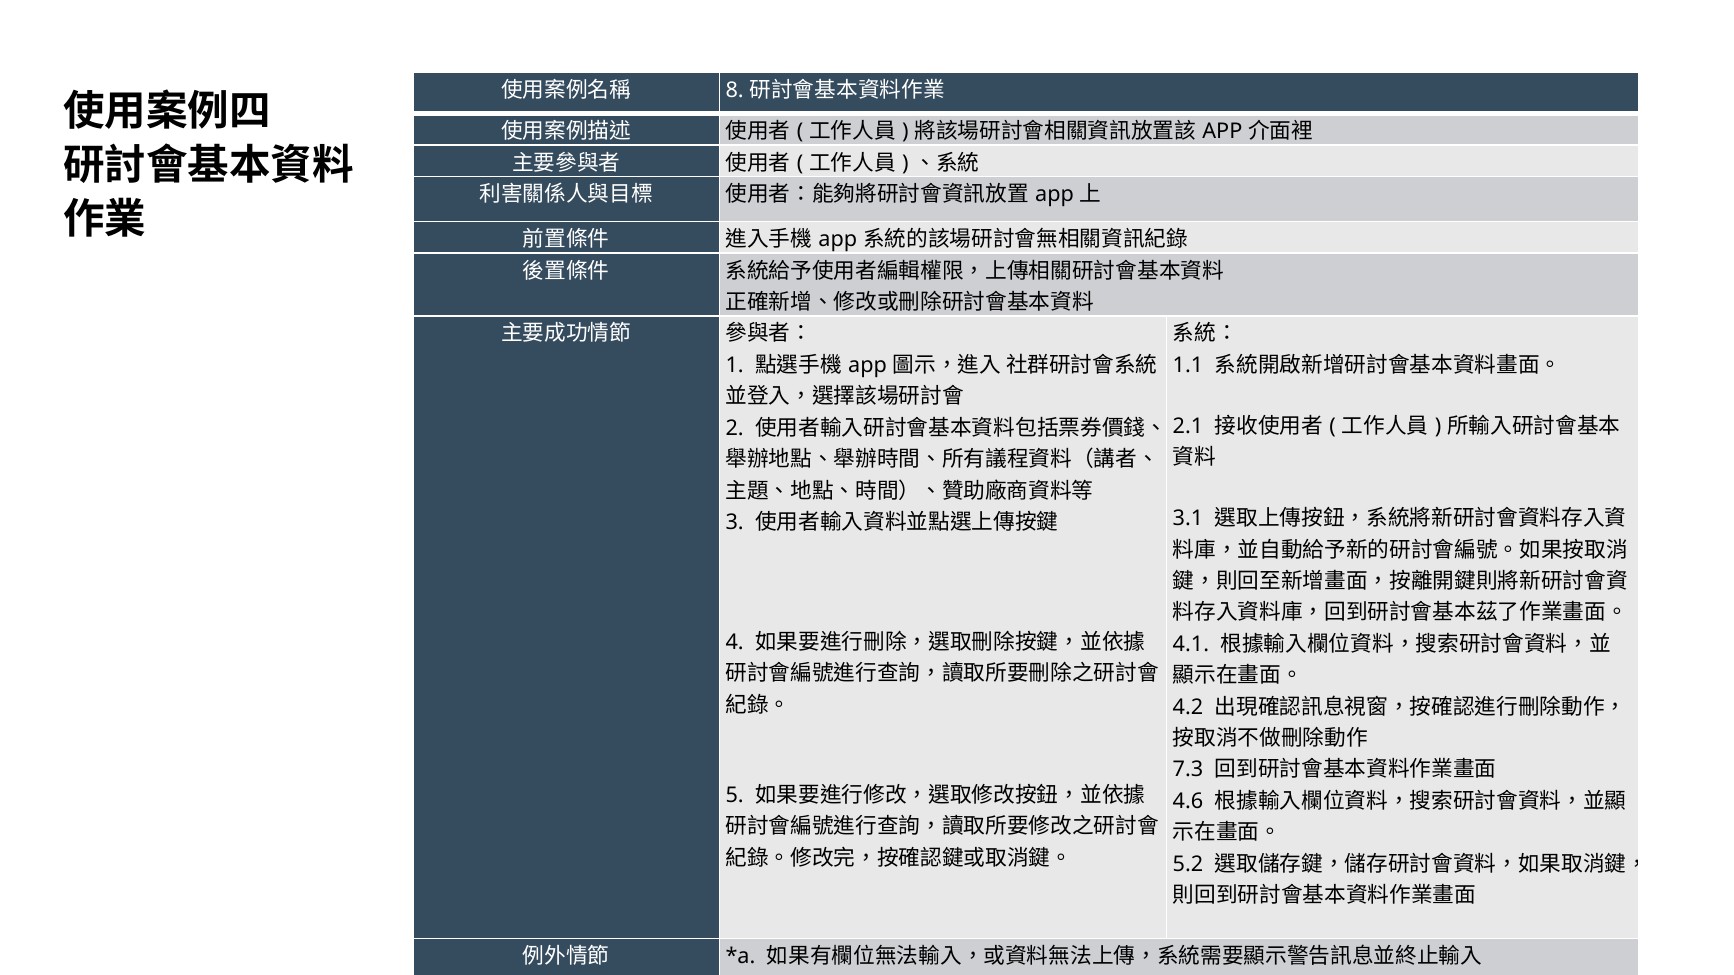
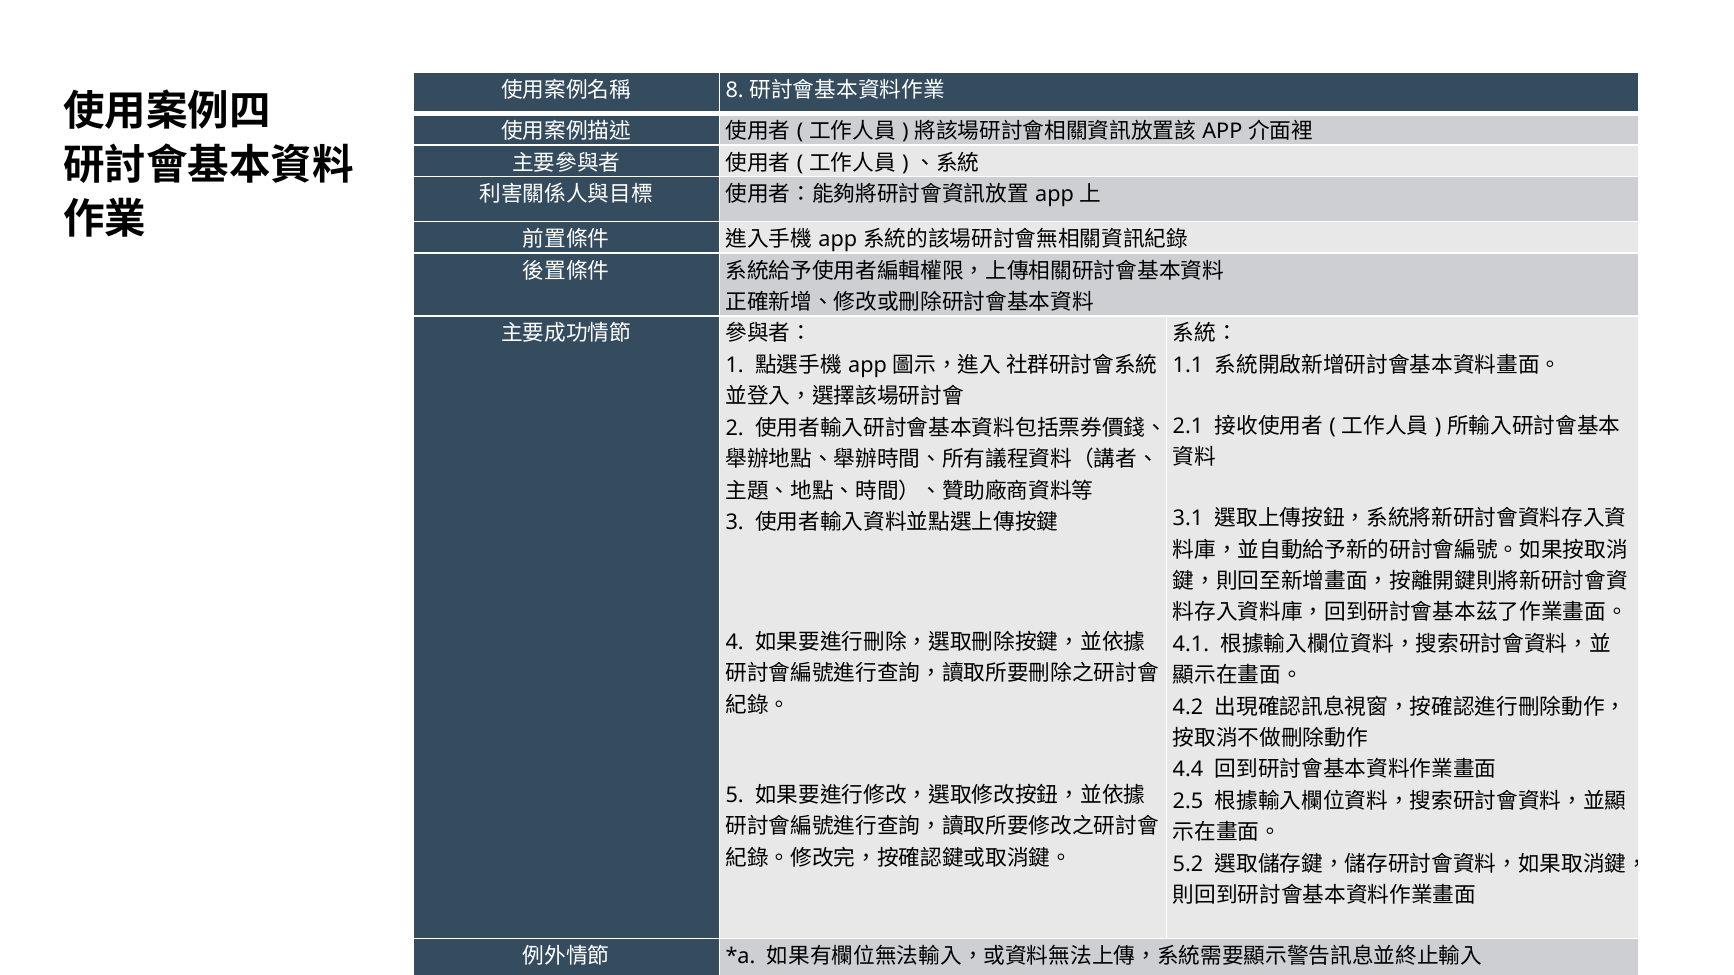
7.3: 7.3 -> 4.4
4.6: 4.6 -> 2.5
